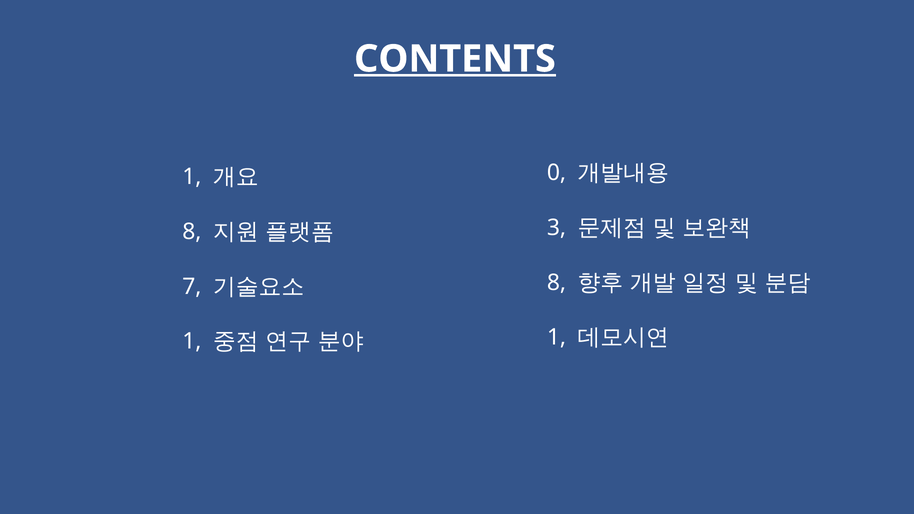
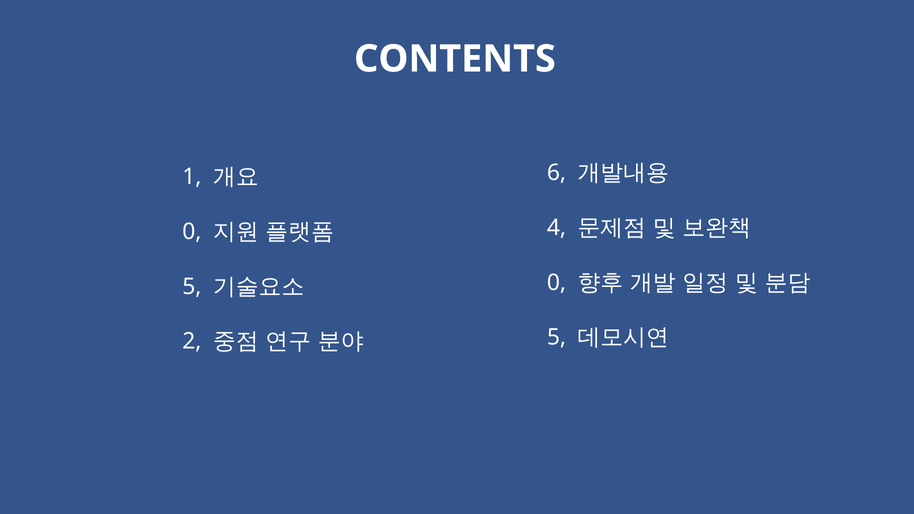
CONTENTS underline: present -> none
0: 0 -> 6
3: 3 -> 4
8 at (192, 232): 8 -> 0
8 at (556, 283): 8 -> 0
7 at (192, 287): 7 -> 5
1 at (556, 337): 1 -> 5
1 at (192, 341): 1 -> 2
